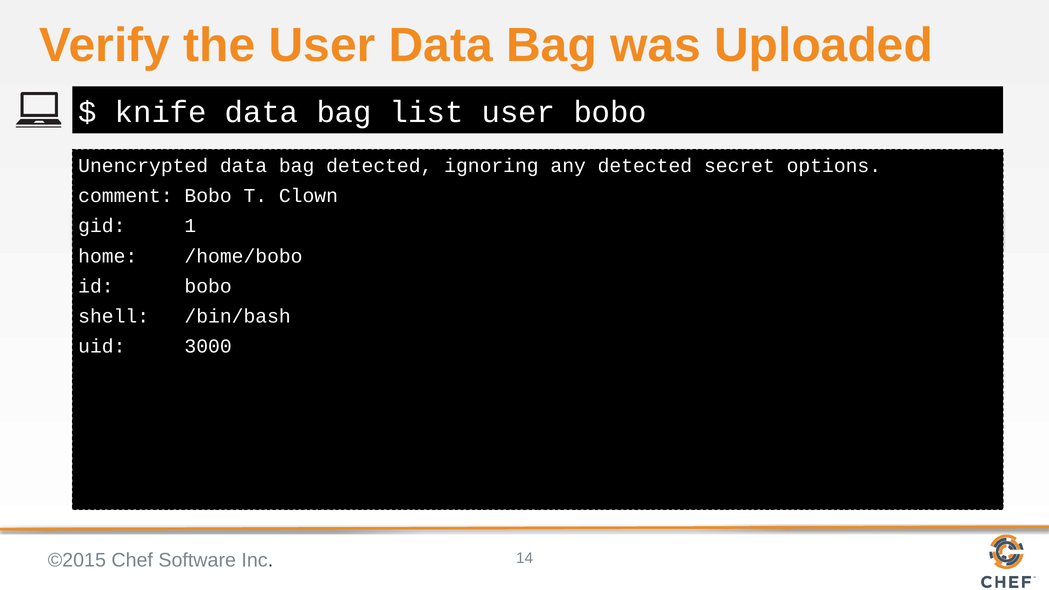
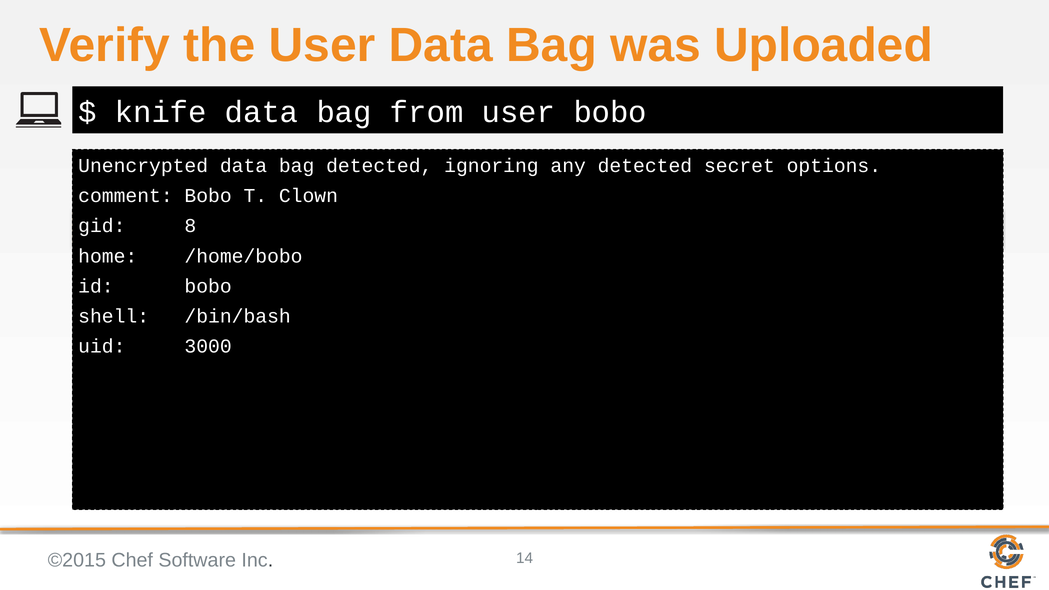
list: list -> from
1: 1 -> 8
